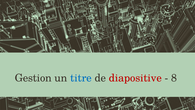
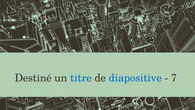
Gestion: Gestion -> Destiné
diapositive colour: red -> blue
8: 8 -> 7
